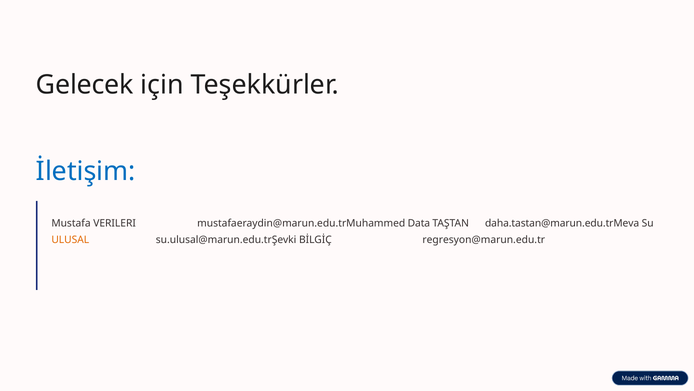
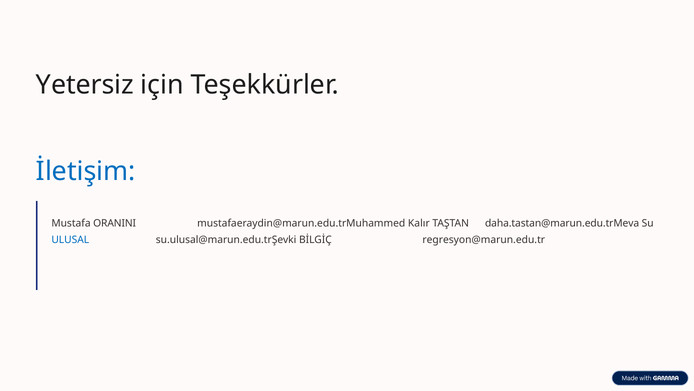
Gelecek: Gelecek -> Yetersiz
VERILERI: VERILERI -> ORANINI
Data: Data -> Kalır
ULUSAL colour: orange -> blue
